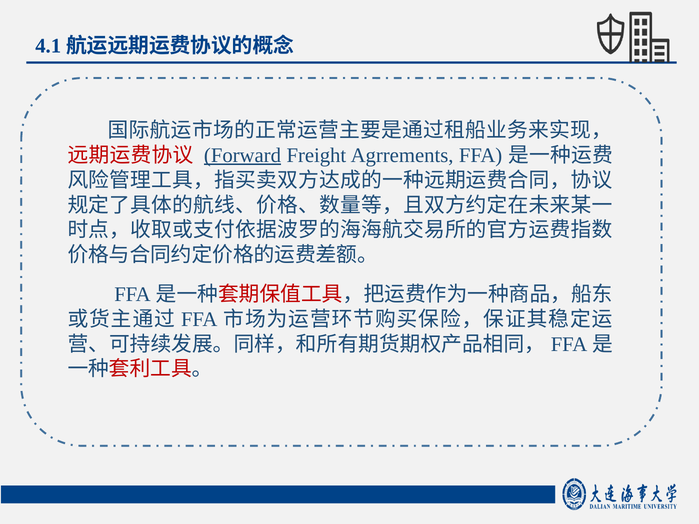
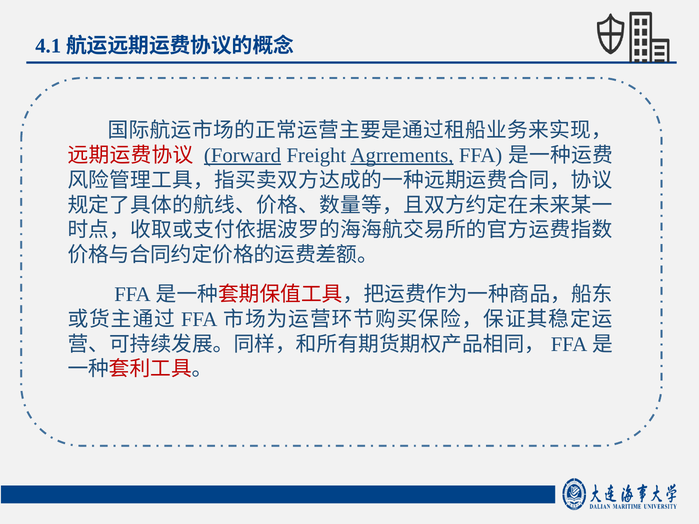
Agrrements underline: none -> present
